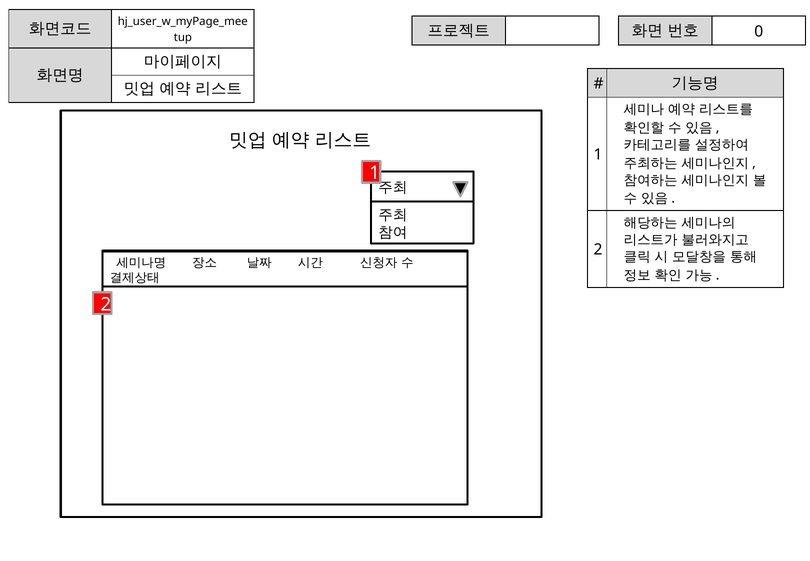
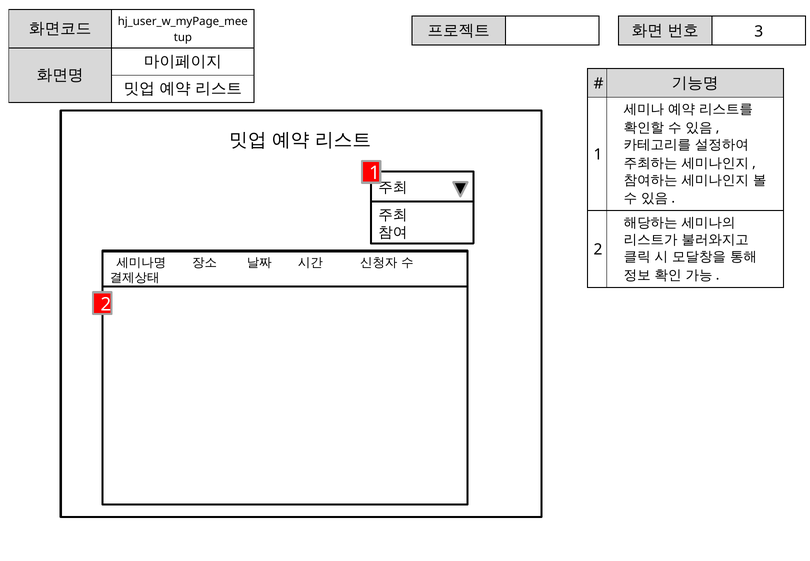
0: 0 -> 3
